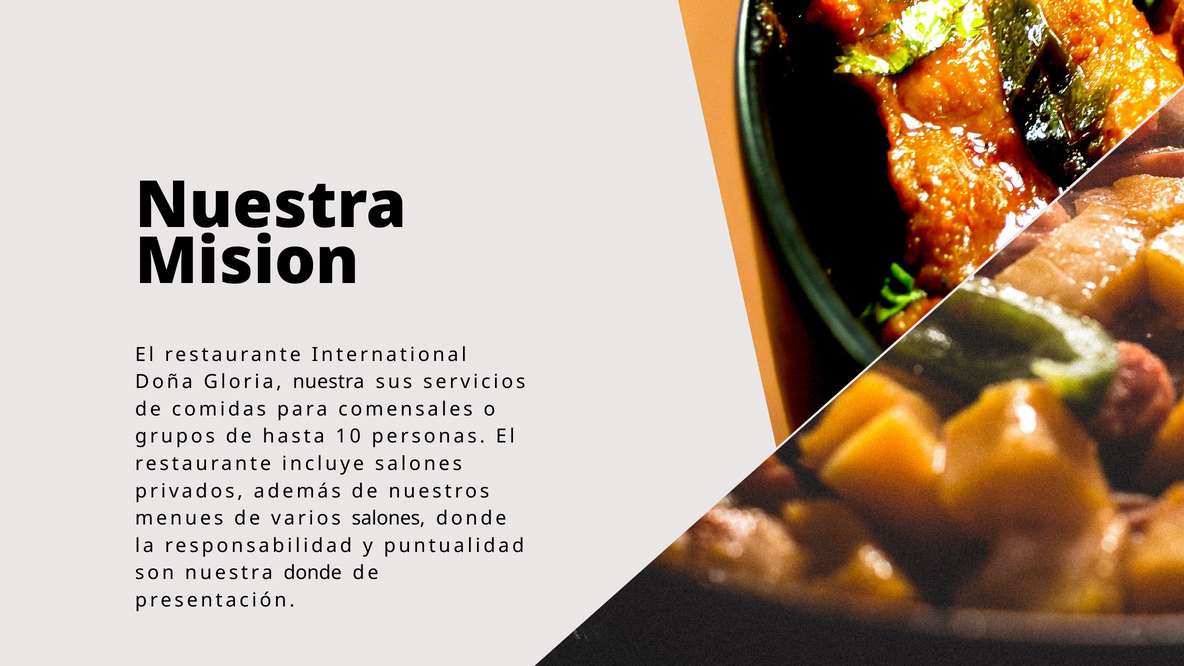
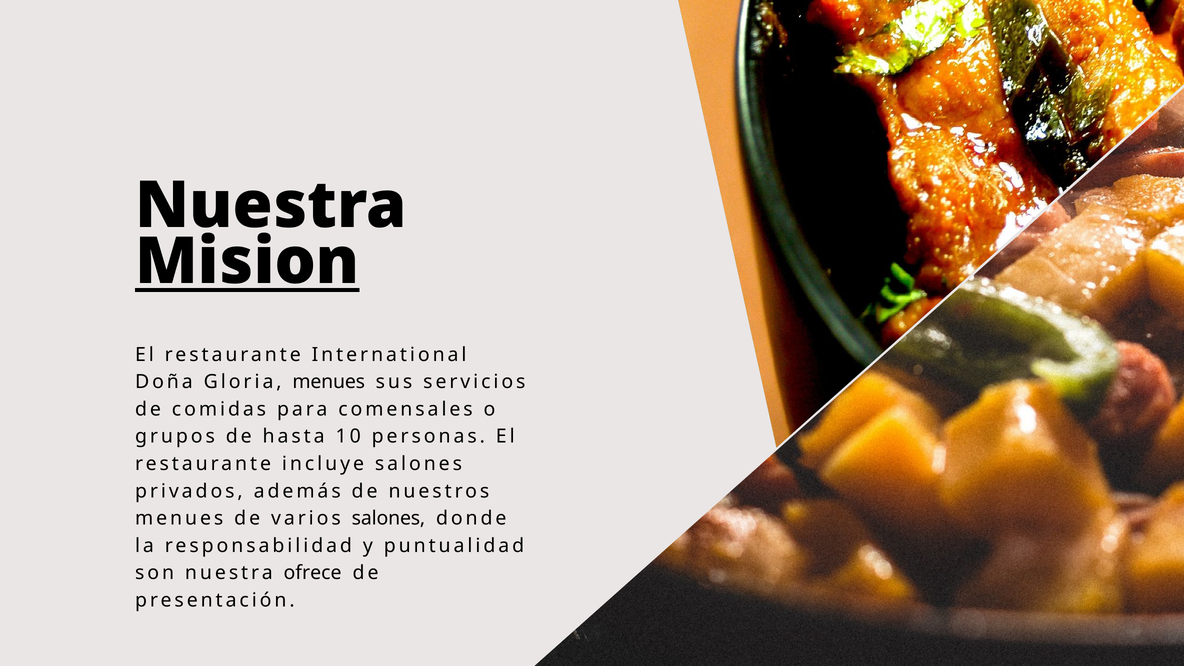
Mision underline: none -> present
Gloria nuestra: nuestra -> menues
nuestra donde: donde -> ofrece
